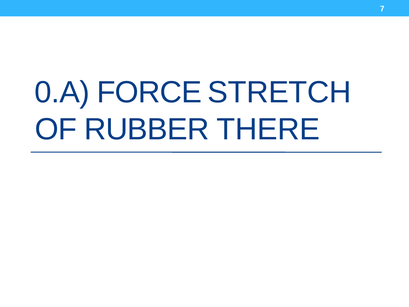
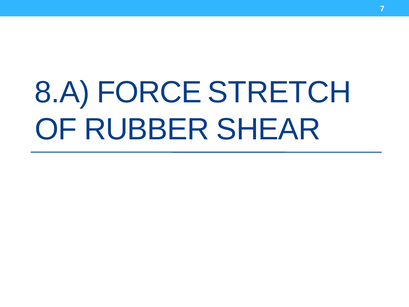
0.A: 0.A -> 8.A
THERE: THERE -> SHEAR
